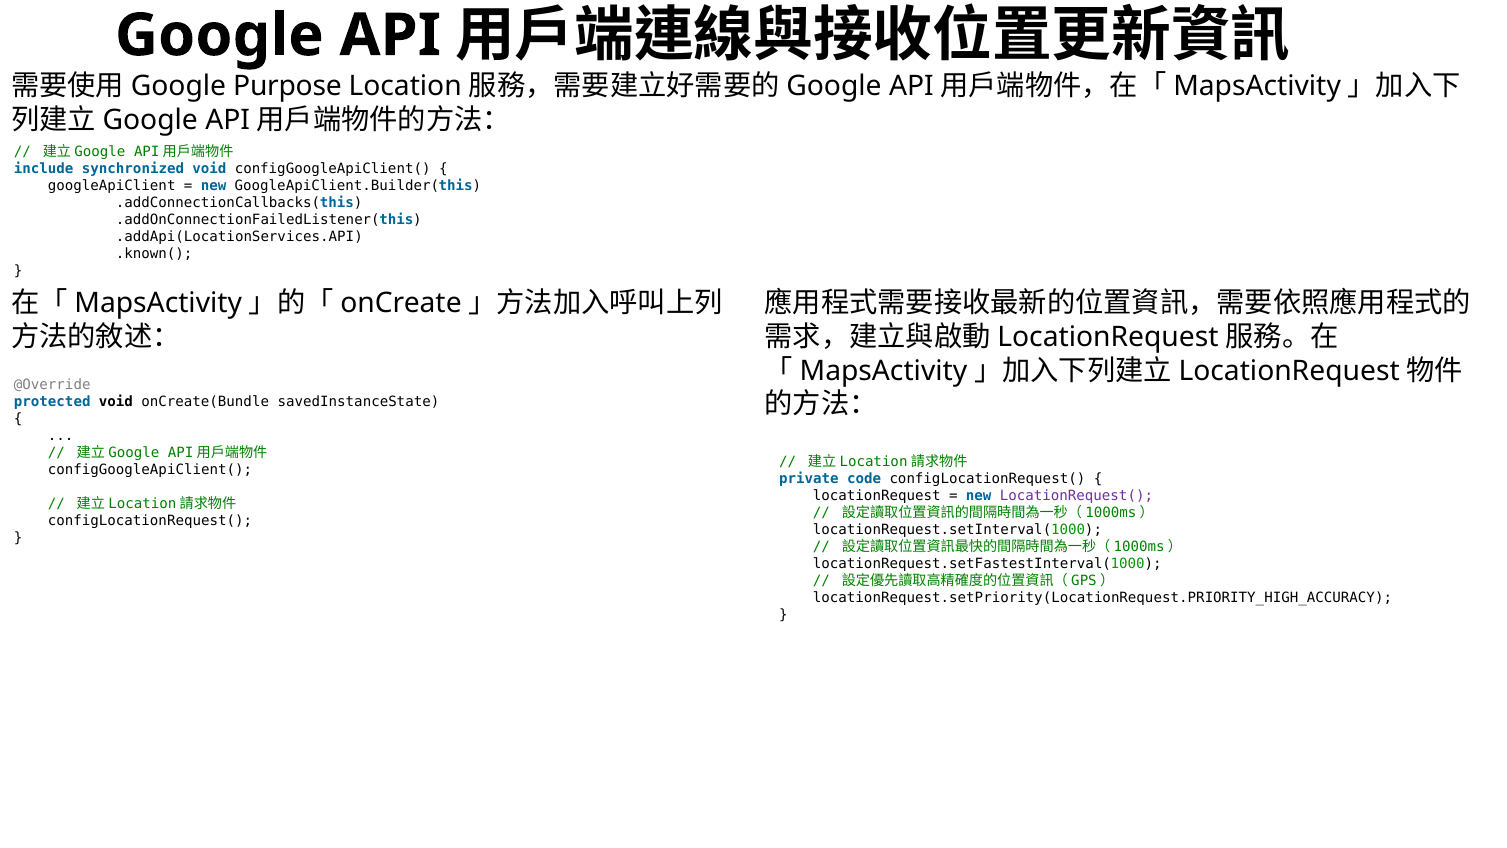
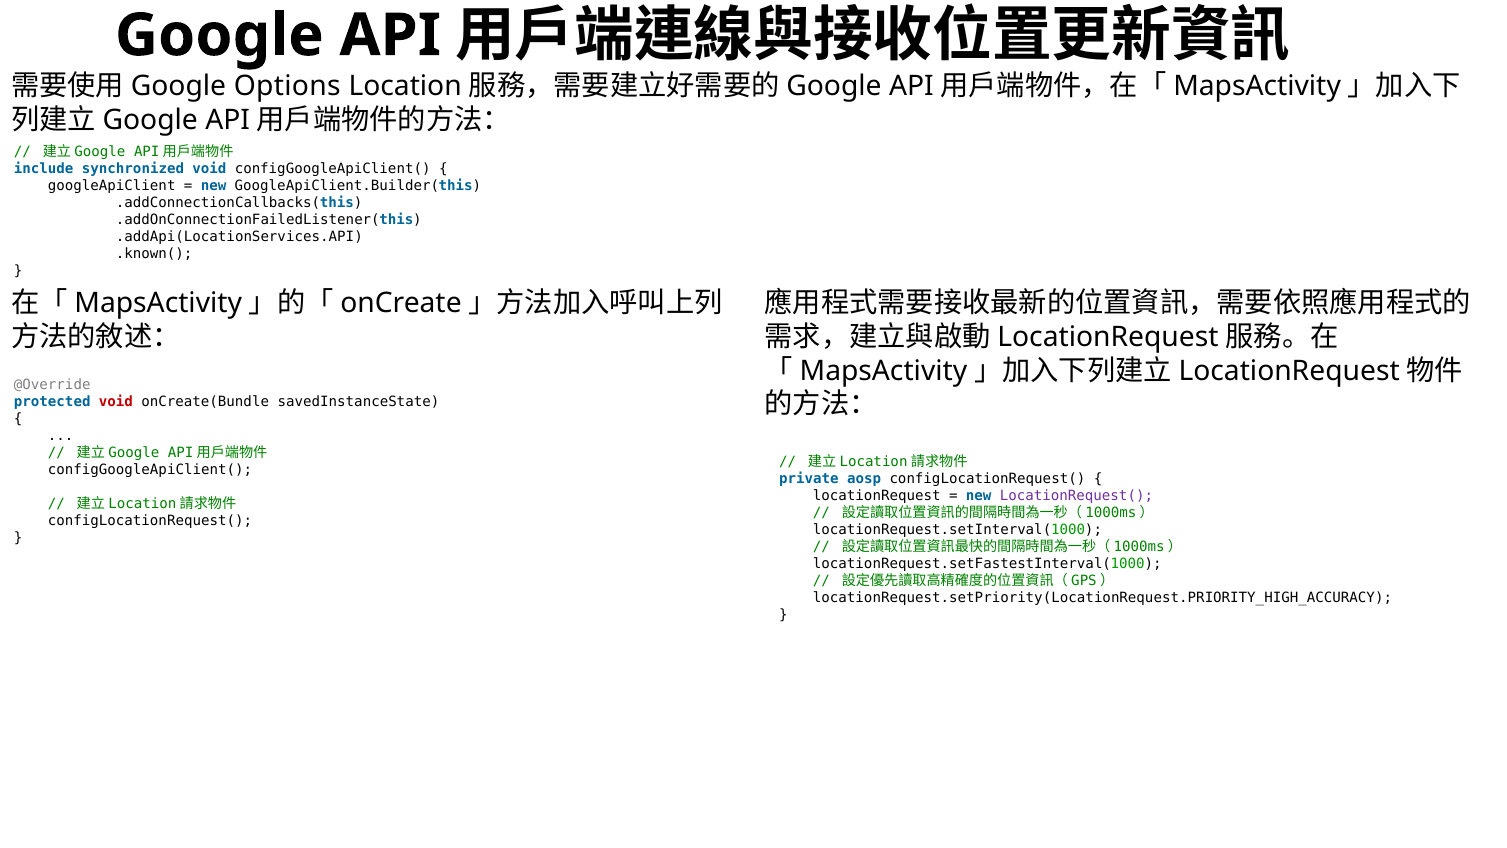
Purpose: Purpose -> Options
void at (116, 401) colour: black -> red
code: code -> aosp
